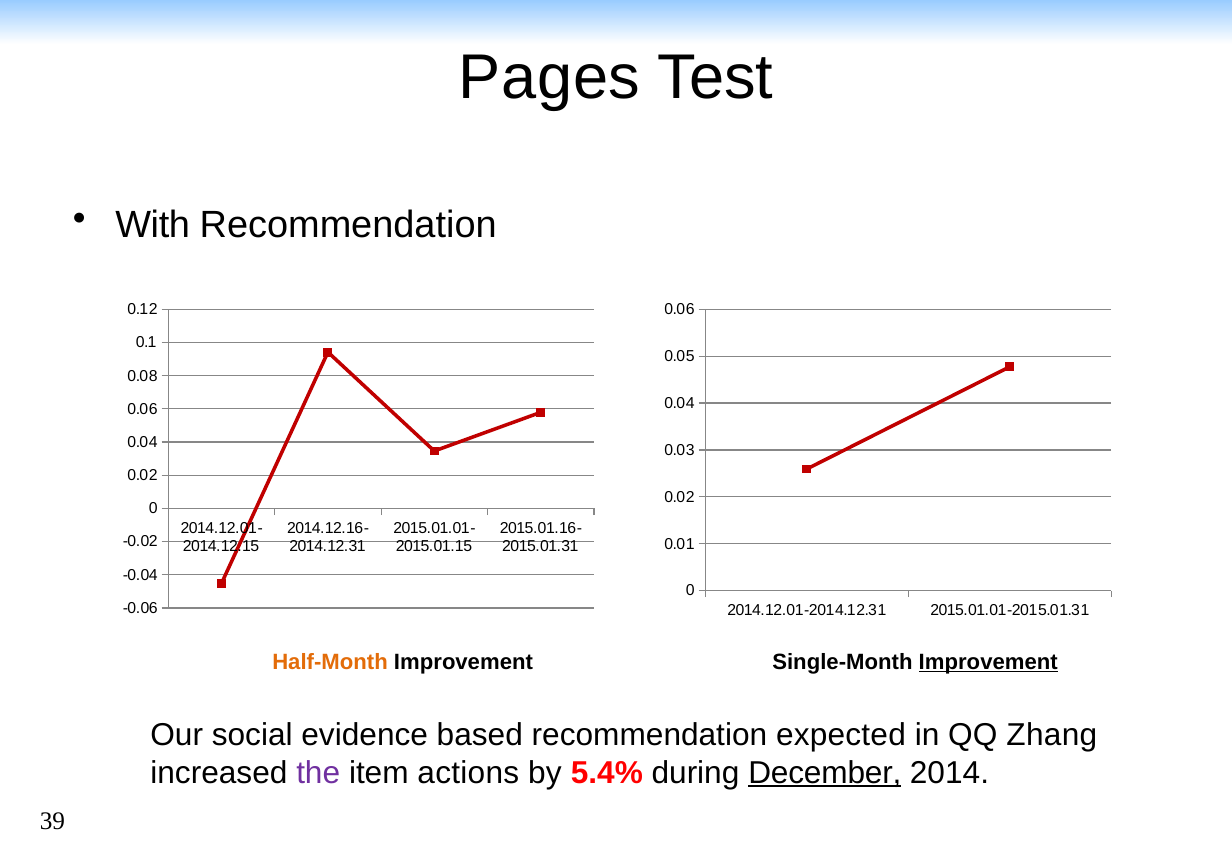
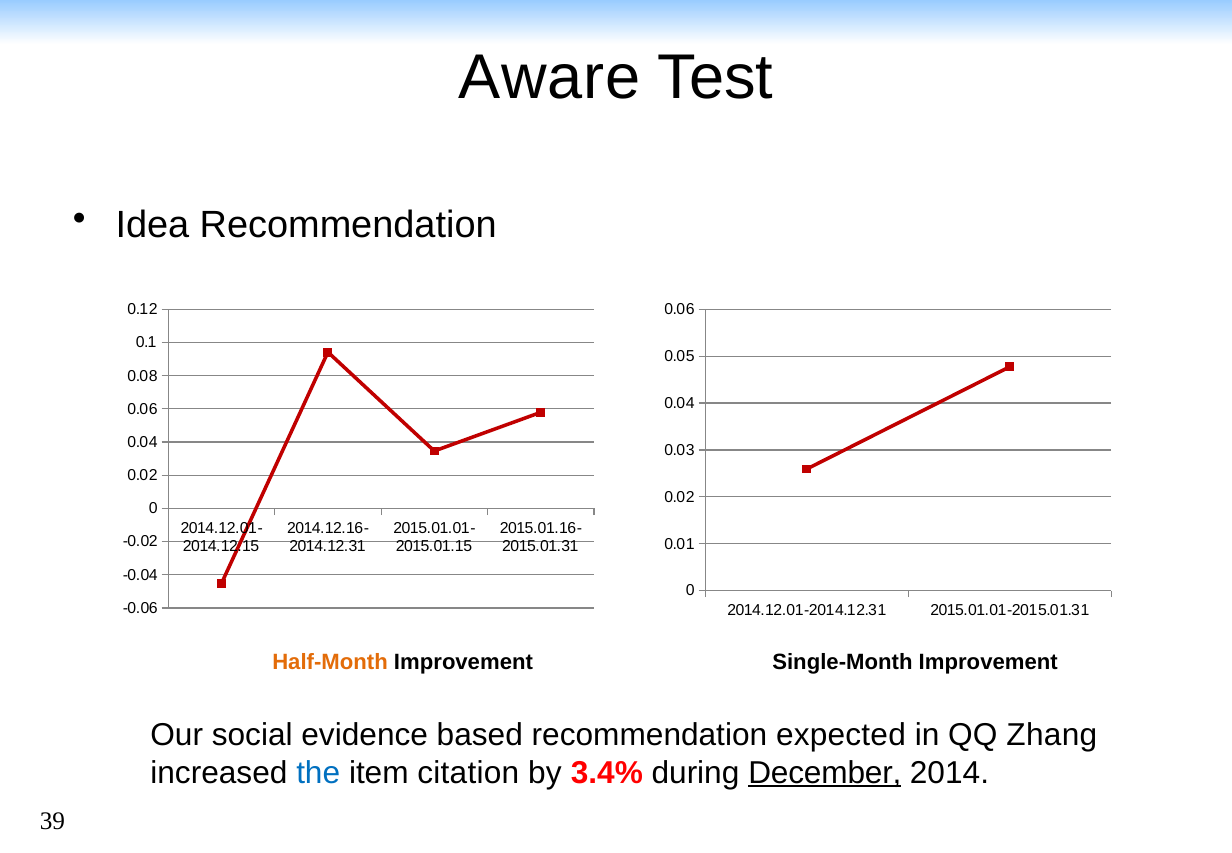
Pages: Pages -> Aware
With: With -> Idea
Improvement at (988, 662) underline: present -> none
the colour: purple -> blue
actions: actions -> citation
5.4%: 5.4% -> 3.4%
